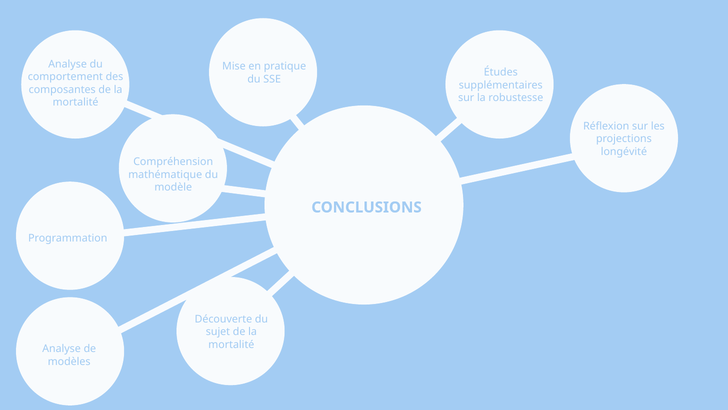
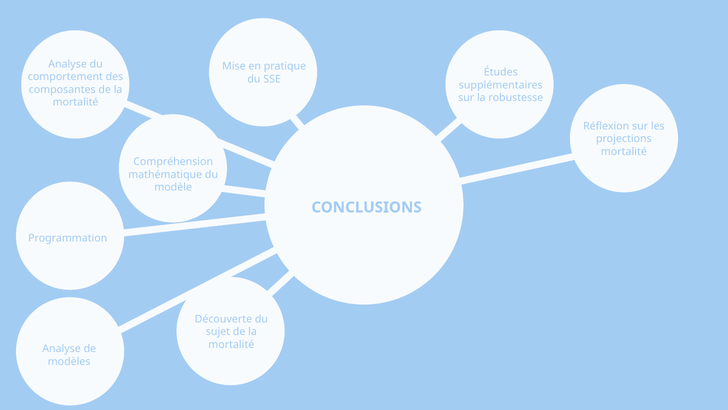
longévité at (624, 152): longévité -> mortalité
